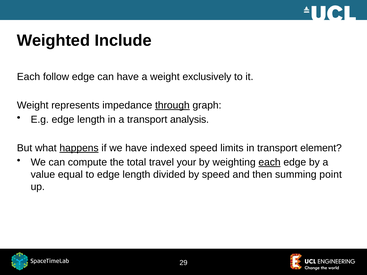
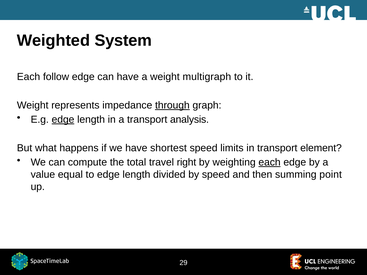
Include: Include -> System
exclusively: exclusively -> multigraph
edge at (63, 120) underline: none -> present
happens underline: present -> none
indexed: indexed -> shortest
your: your -> right
